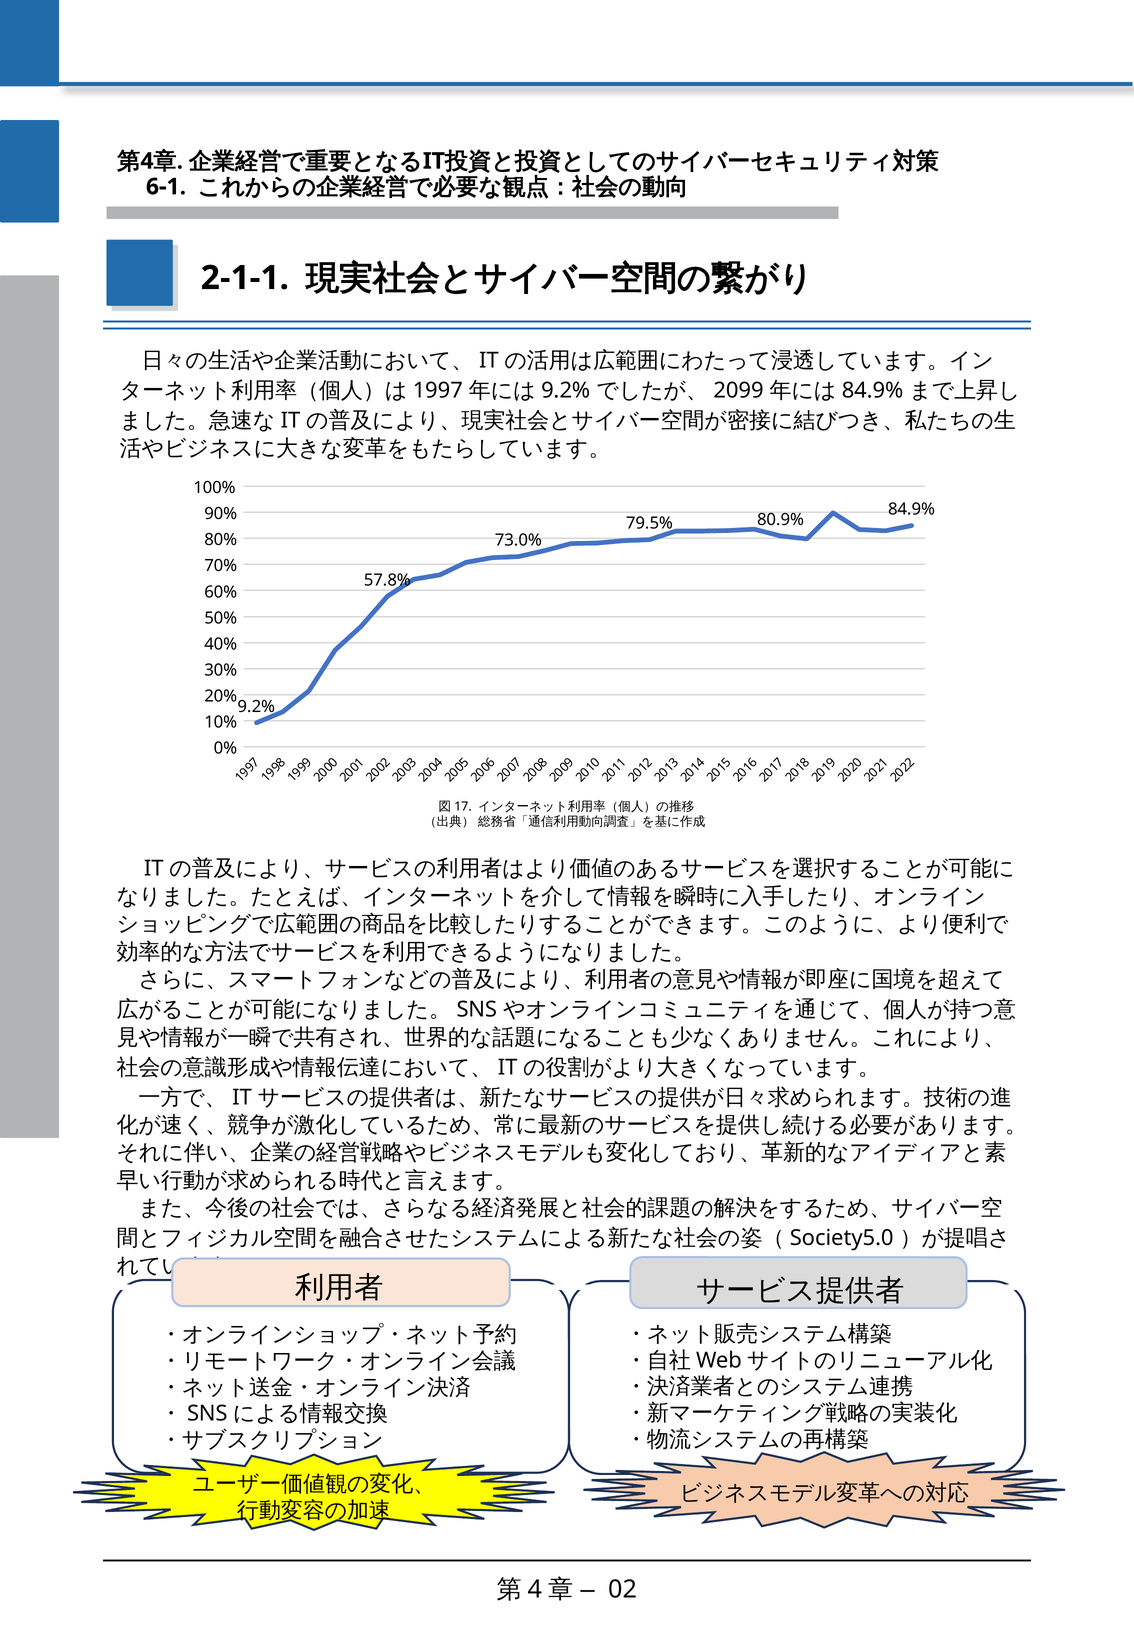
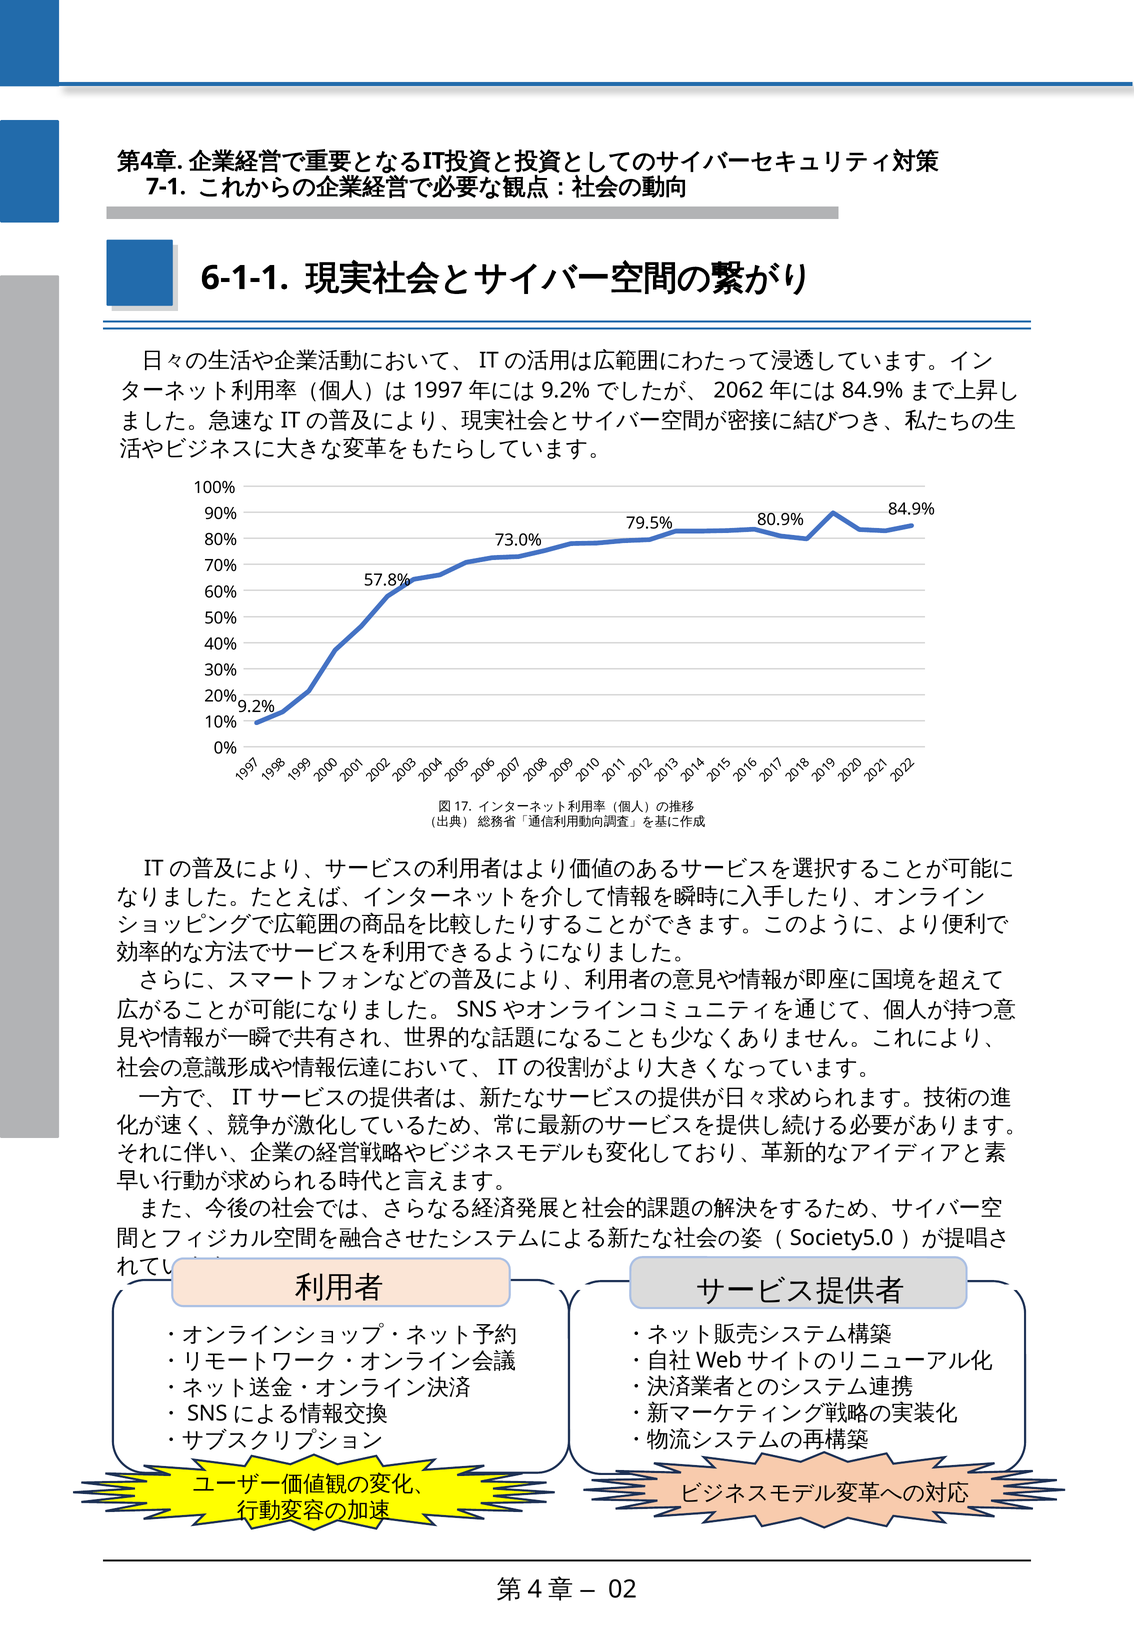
6-1: 6-1 -> 7-1
2-1-1: 2-1-1 -> 6-1-1
2099: 2099 -> 2062
